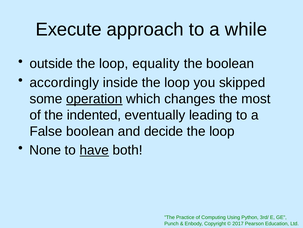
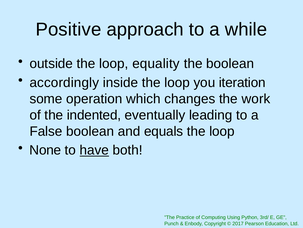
Execute: Execute -> Positive
skipped: skipped -> iteration
operation underline: present -> none
most: most -> work
decide: decide -> equals
